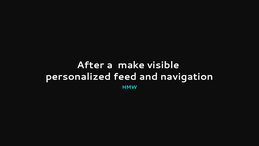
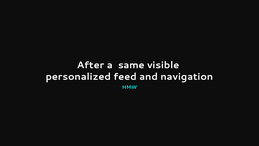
make: make -> same
